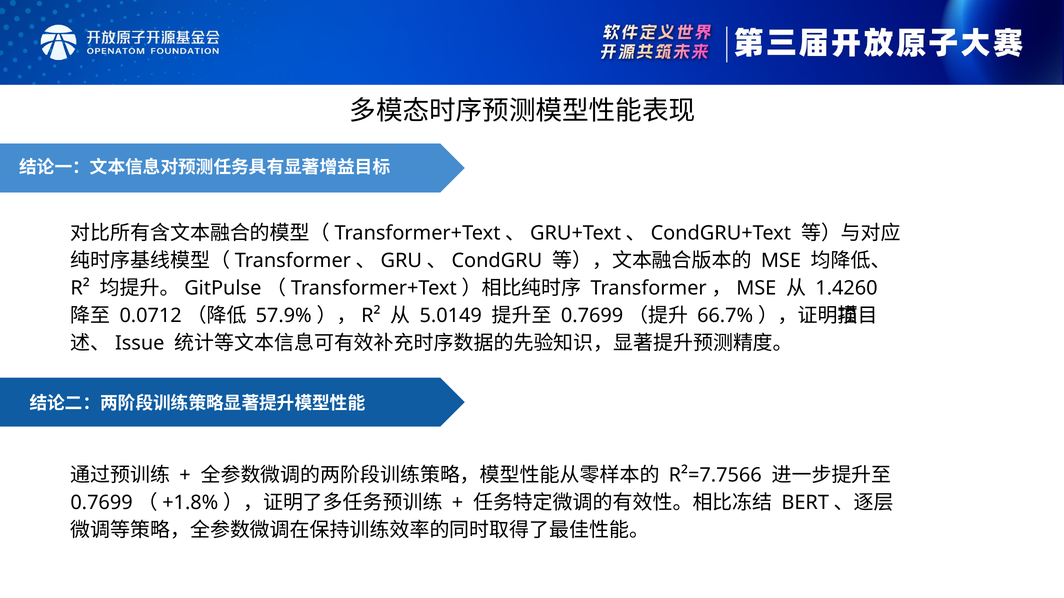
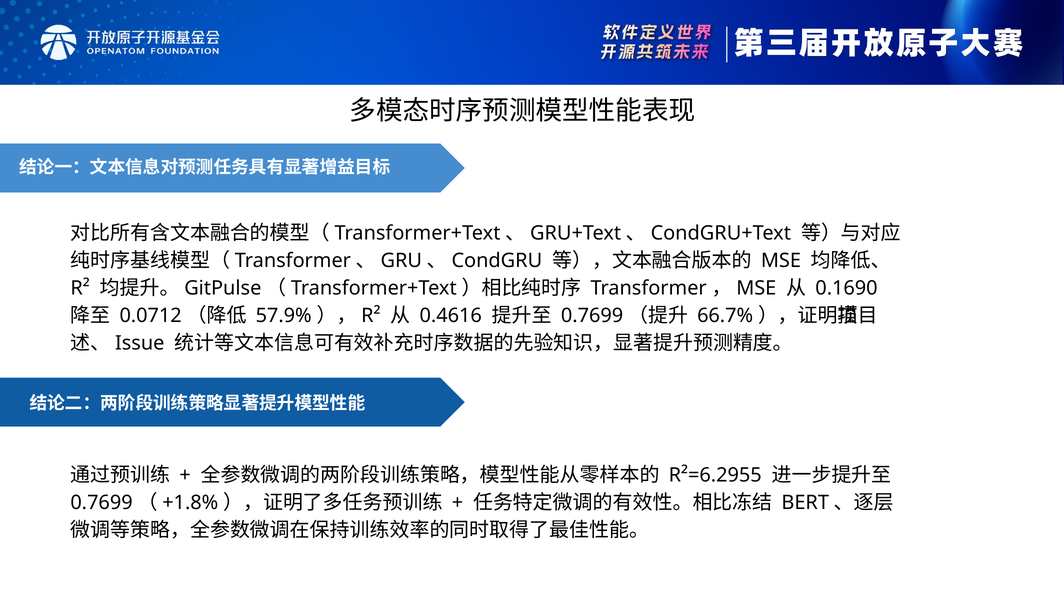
1.4260: 1.4260 -> 0.1690
5.0149: 5.0149 -> 0.4616
R²=7.7566: R²=7.7566 -> R²=6.2955
